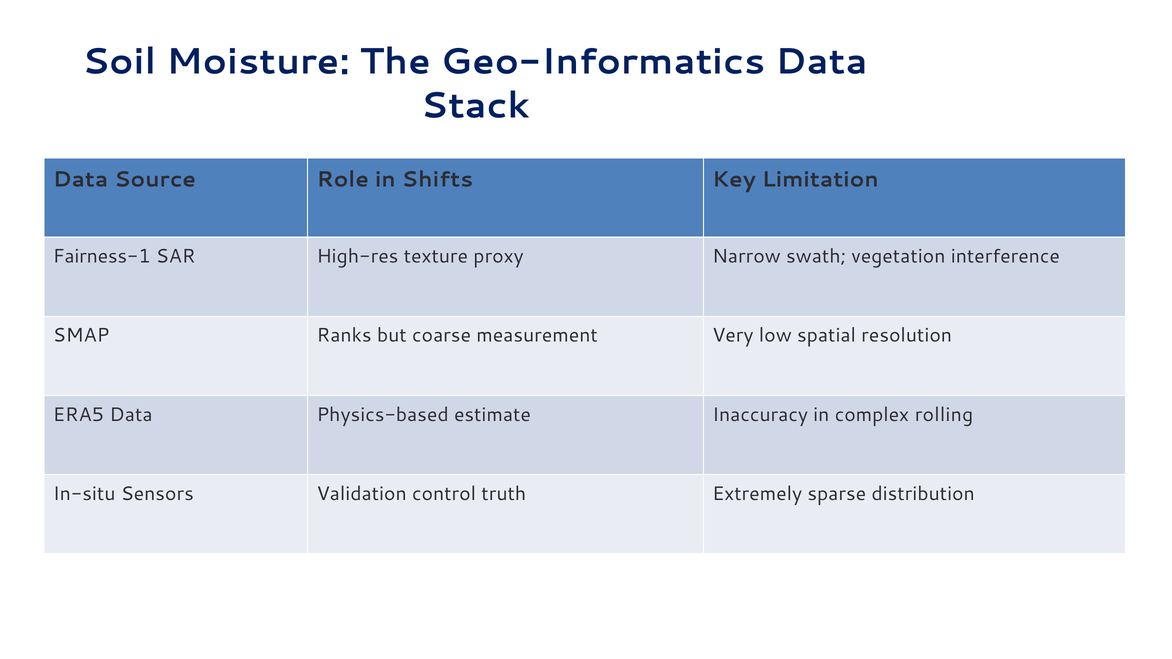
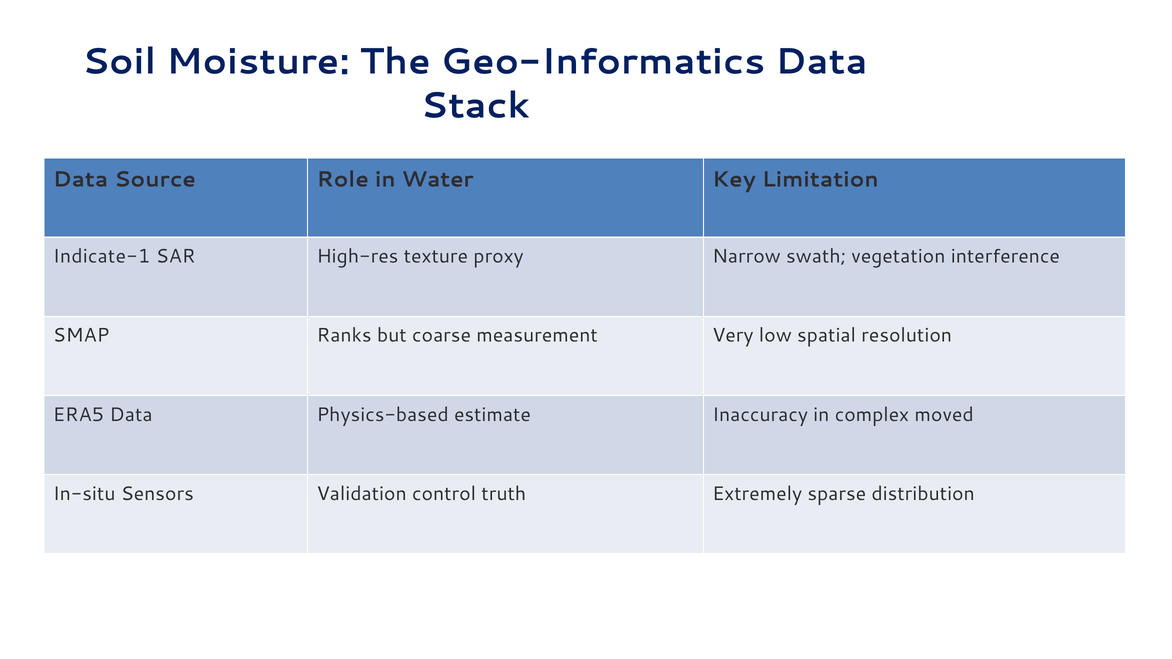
Shifts: Shifts -> Water
Fairness-1: Fairness-1 -> Indicate-1
rolling: rolling -> moved
